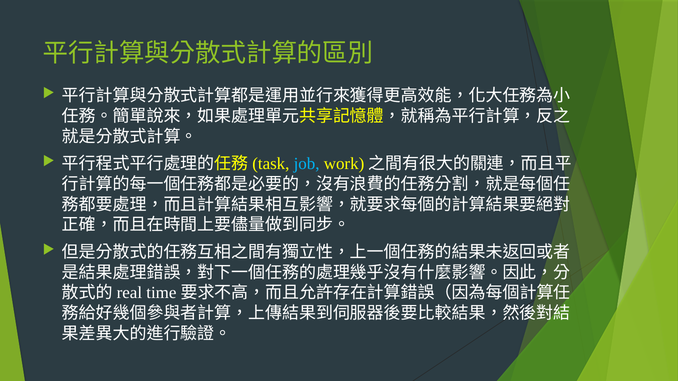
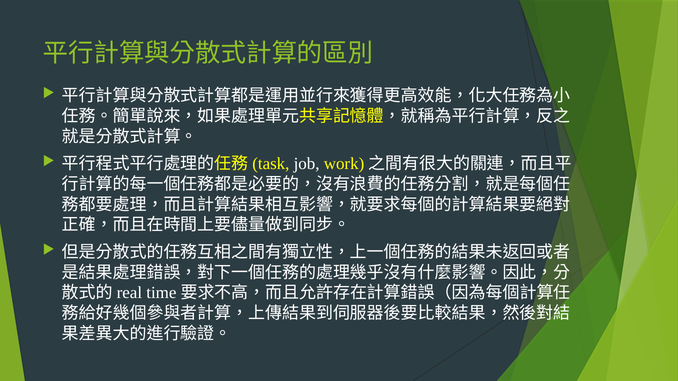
job colour: light blue -> white
